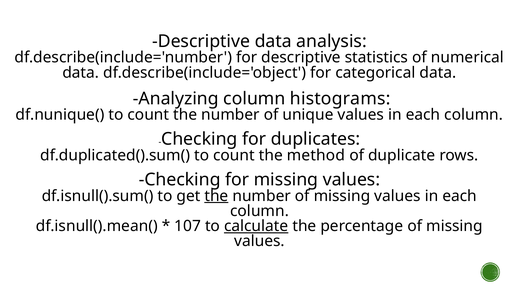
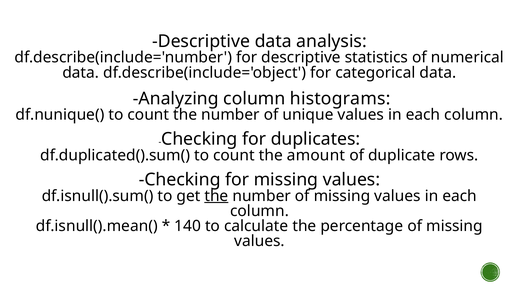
method: method -> amount
107: 107 -> 140
calculate underline: present -> none
